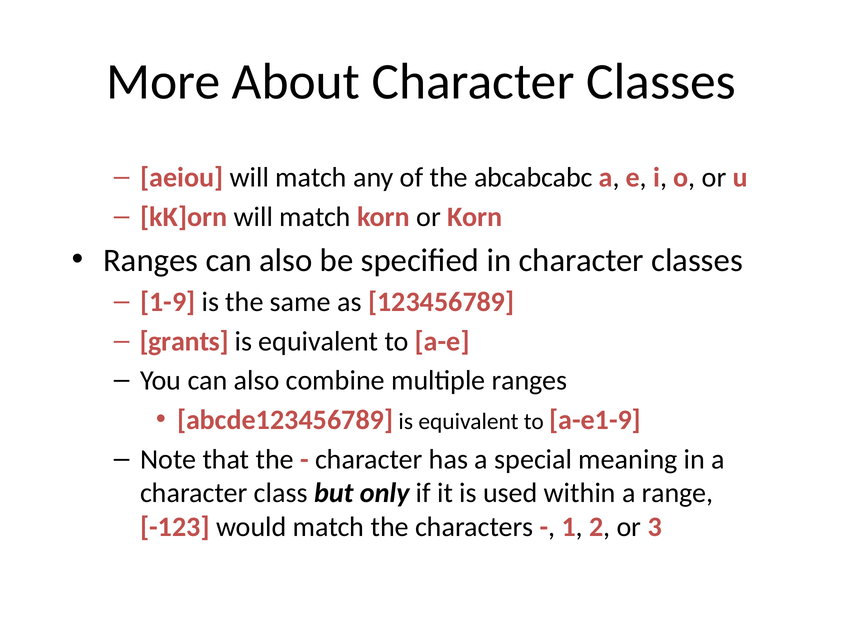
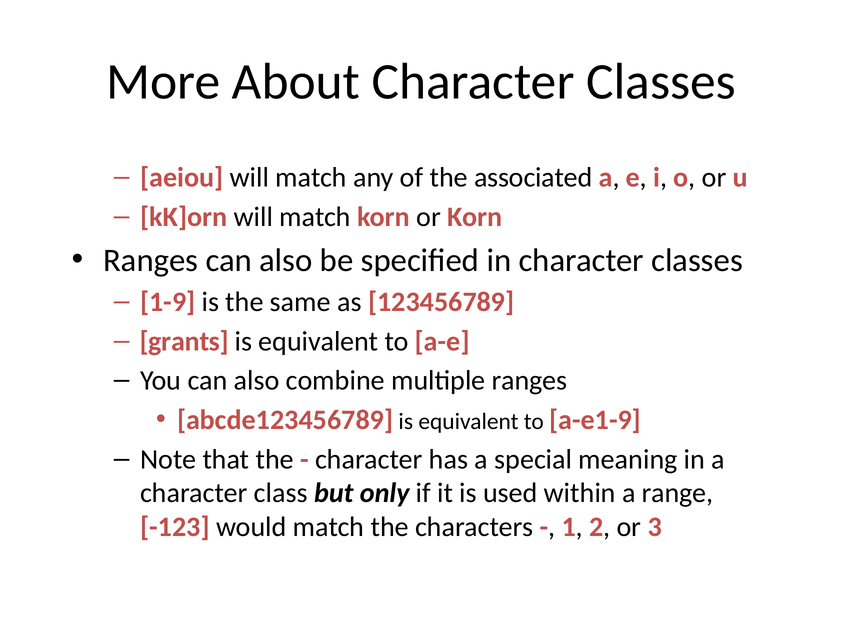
abcabcabc: abcabcabc -> associated
